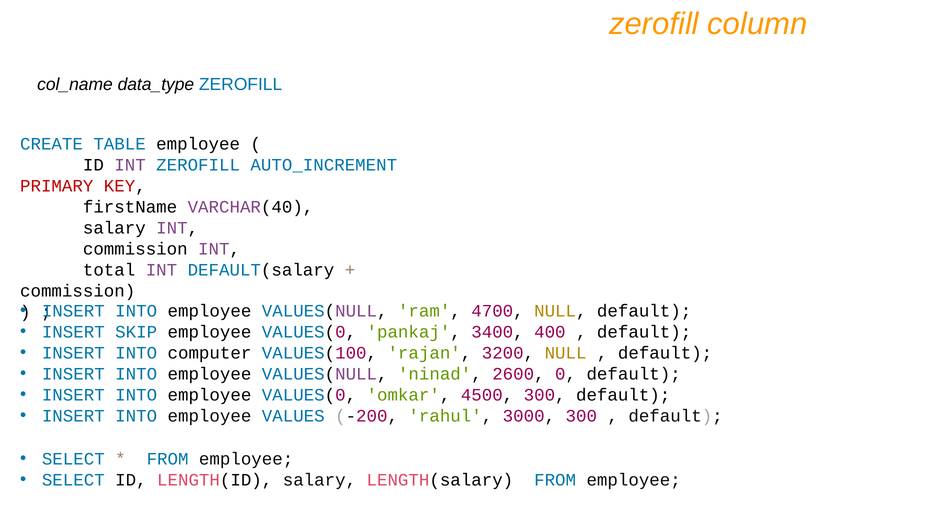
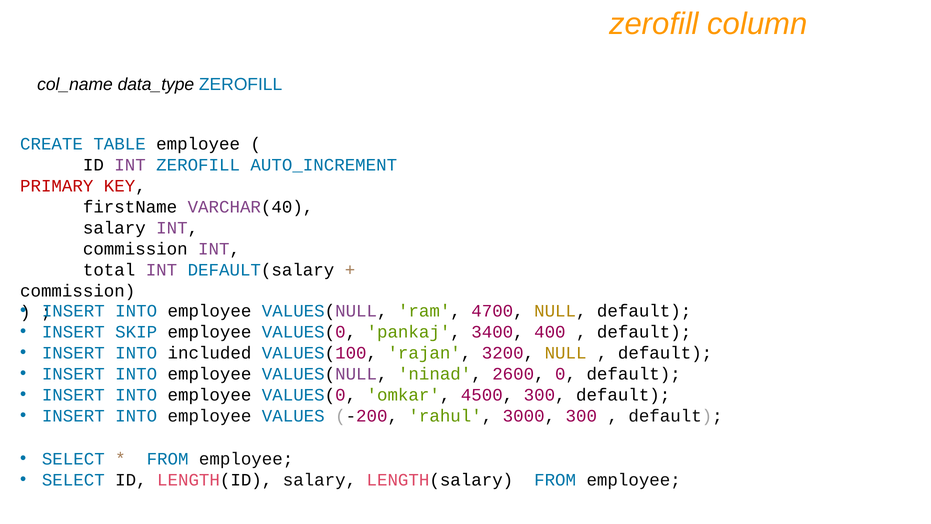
computer: computer -> included
